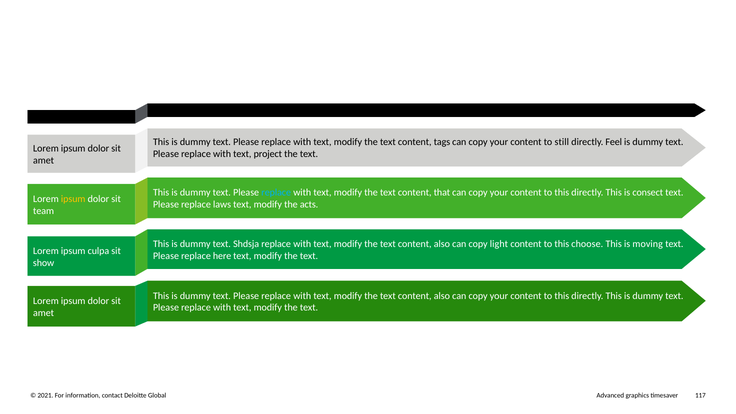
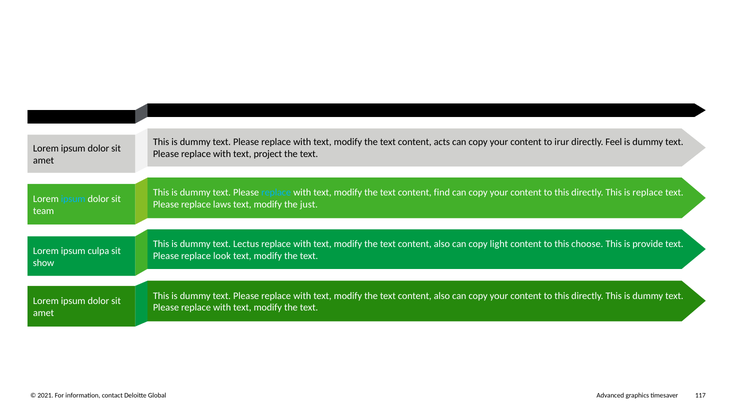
tags: tags -> acts
still: still -> irur
that: that -> find
is consect: consect -> replace
ipsum at (73, 199) colour: yellow -> light blue
acts: acts -> just
Shdsja: Shdsja -> Lectus
moving: moving -> provide
here: here -> look
